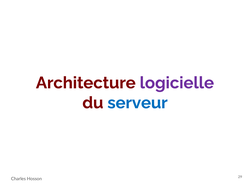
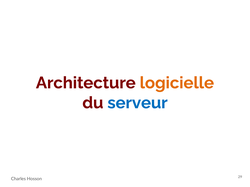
logicielle colour: purple -> orange
